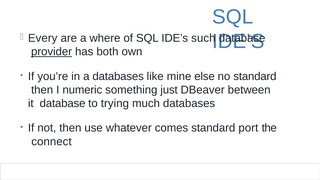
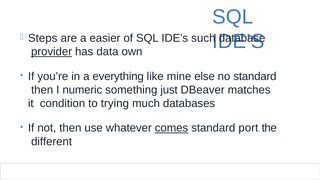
Every: Every -> Steps
where: where -> easier
both: both -> data
a databases: databases -> everything
between: between -> matches
it database: database -> condition
comes underline: none -> present
connect: connect -> different
